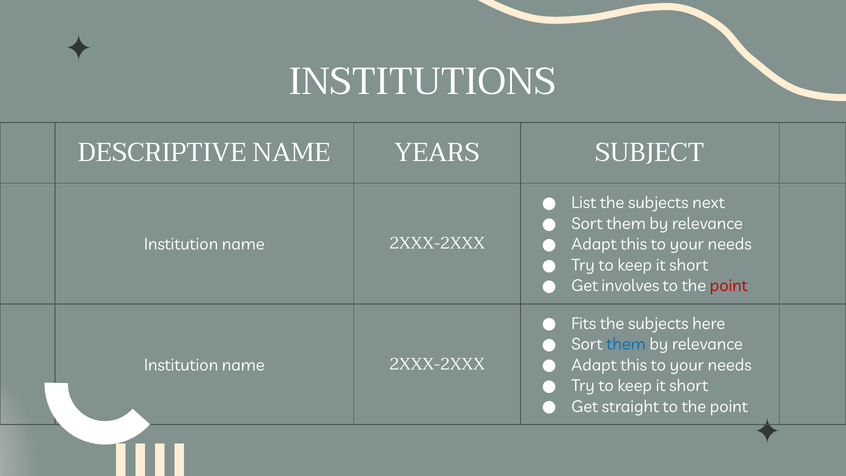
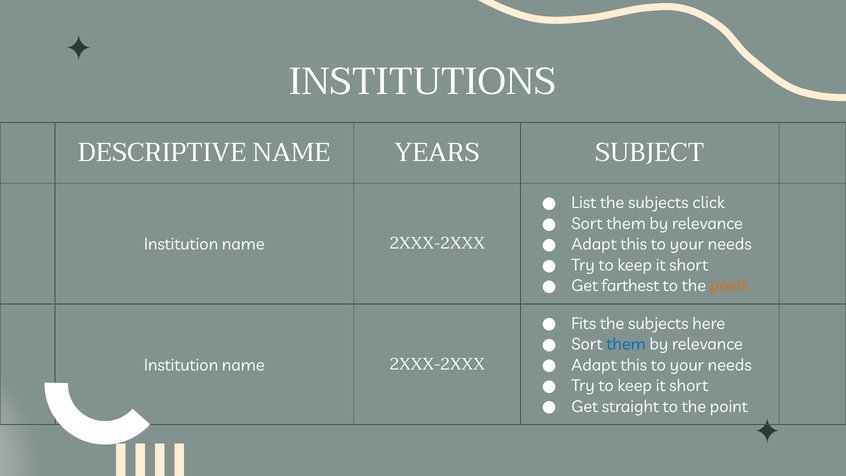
next: next -> click
involves: involves -> farthest
point at (729, 286) colour: red -> orange
